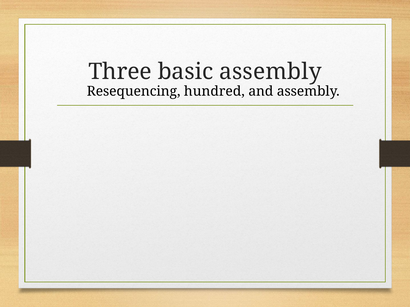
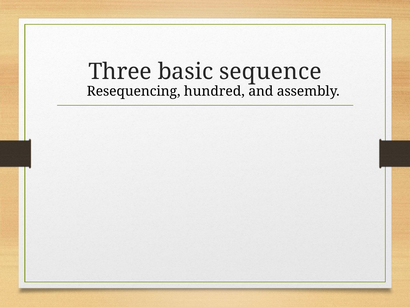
basic assembly: assembly -> sequence
